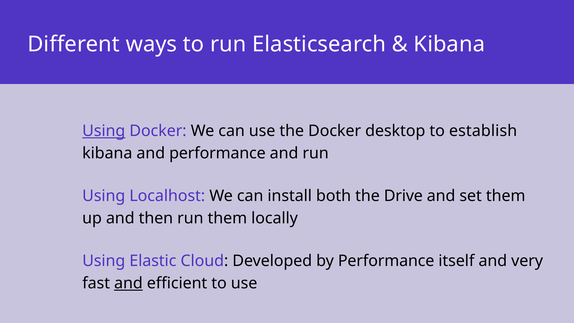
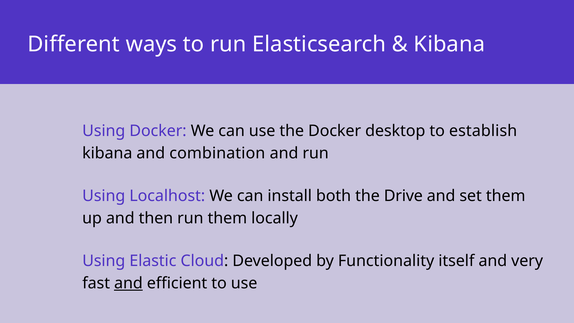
Using at (104, 131) underline: present -> none
and performance: performance -> combination
by Performance: Performance -> Functionality
